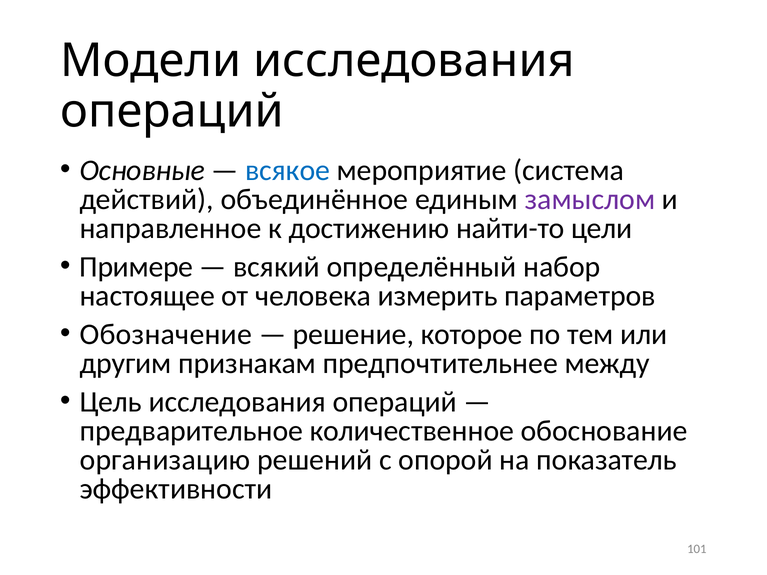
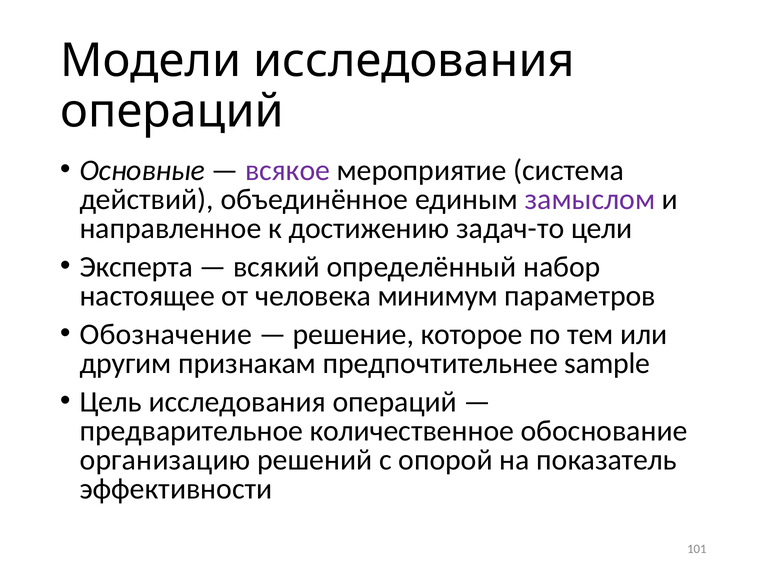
всякое colour: blue -> purple
найти-то: найти-то -> задач-то
Примере: Примере -> Эксперта
измерить: измерить -> минимум
между: между -> sample
